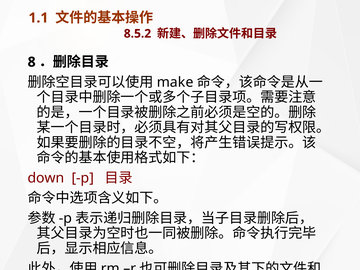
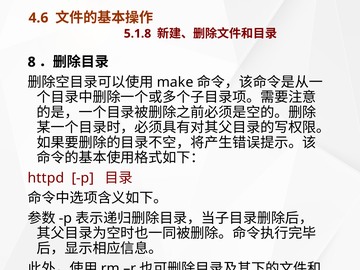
1.1: 1.1 -> 4.6
8.5.2: 8.5.2 -> 5.1.8
down: down -> httpd
